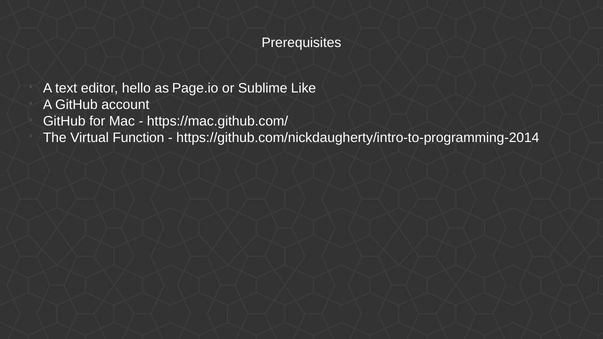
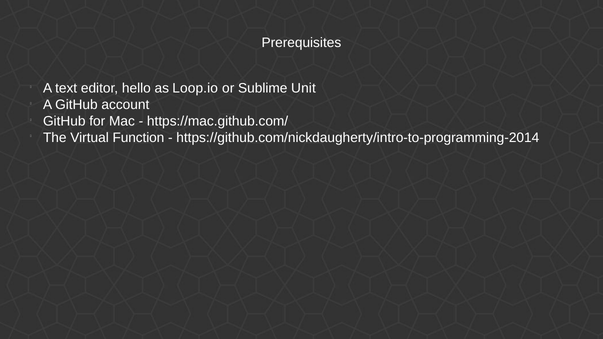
Page.io: Page.io -> Loop.io
Like: Like -> Unit
